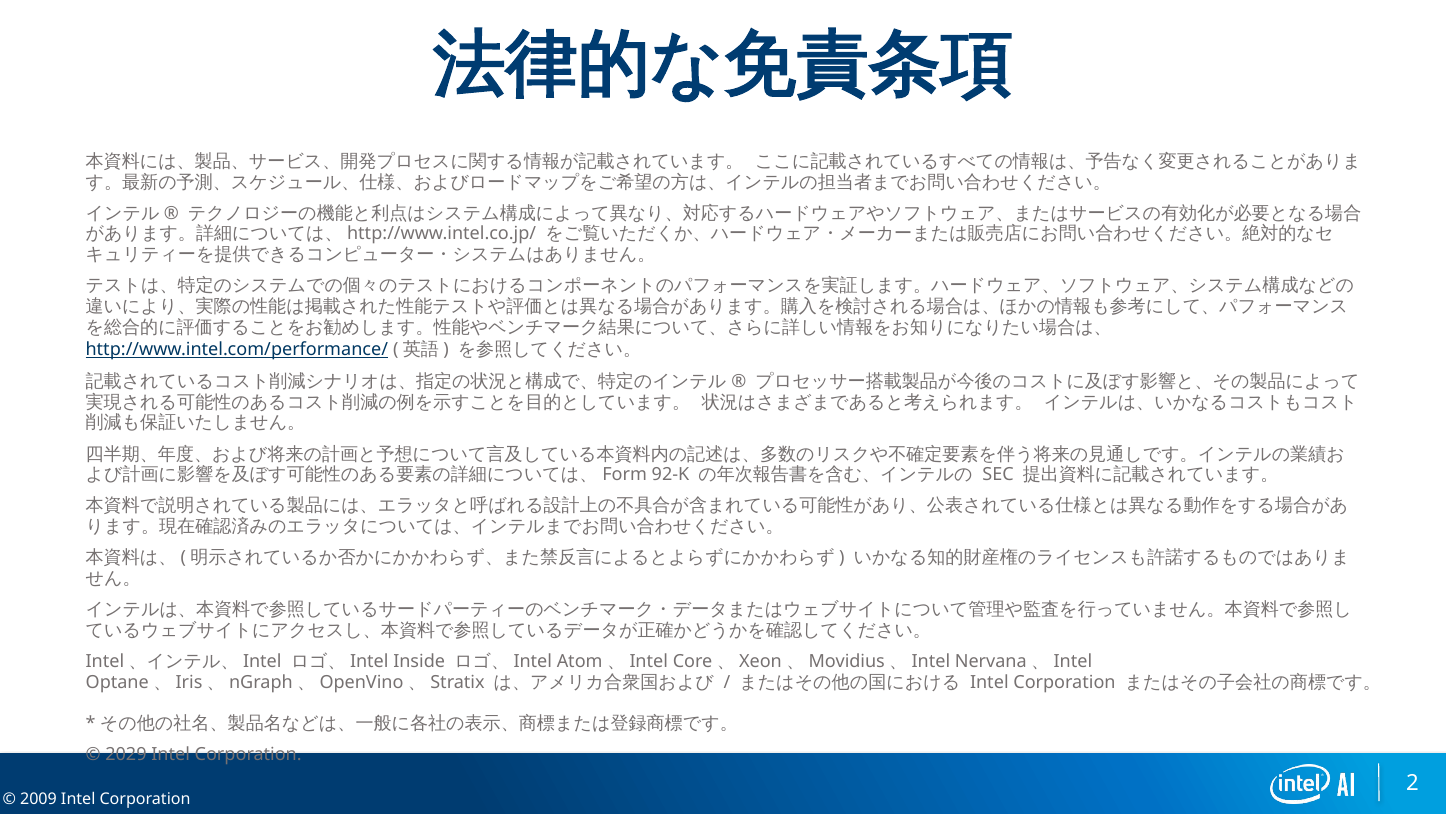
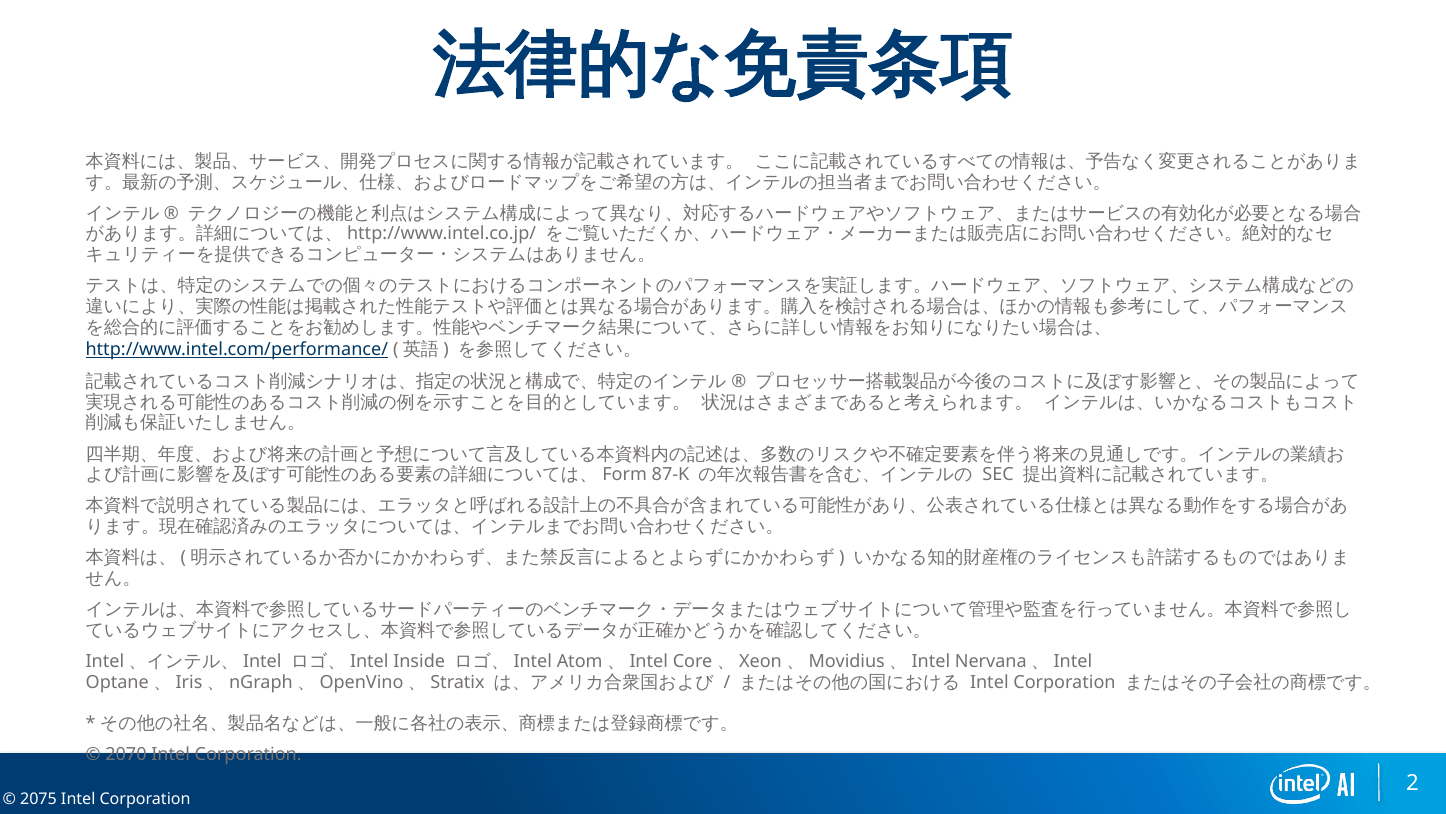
92-K: 92-K -> 87-K
2029: 2029 -> 2070
2009: 2009 -> 2075
